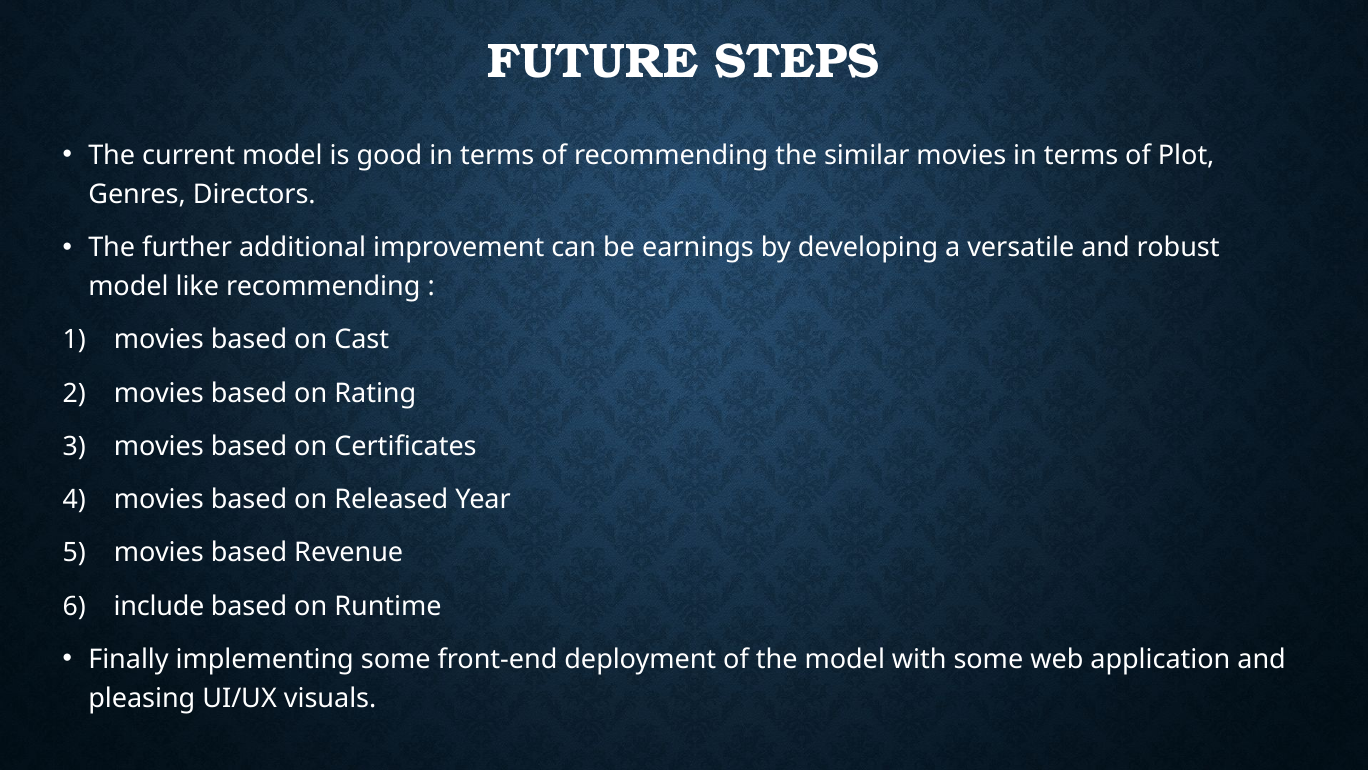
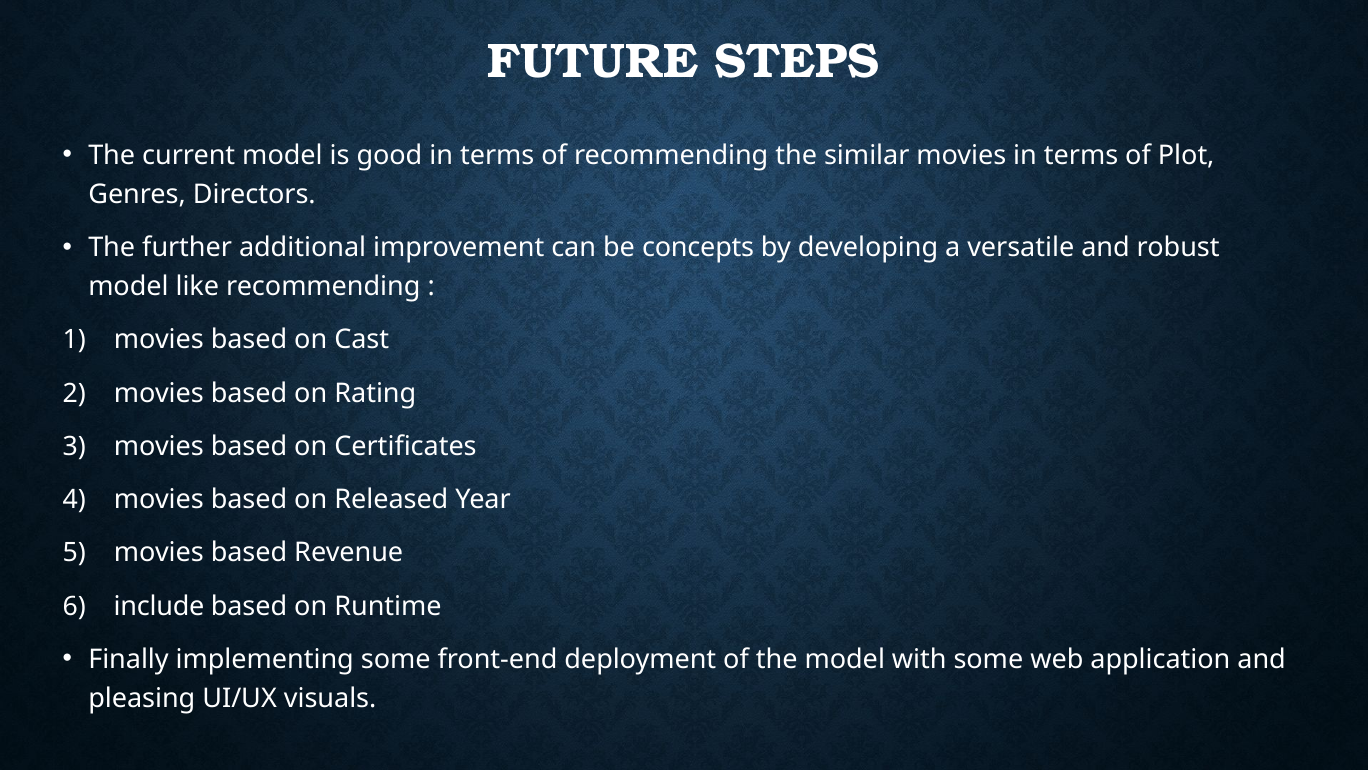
earnings: earnings -> concepts
